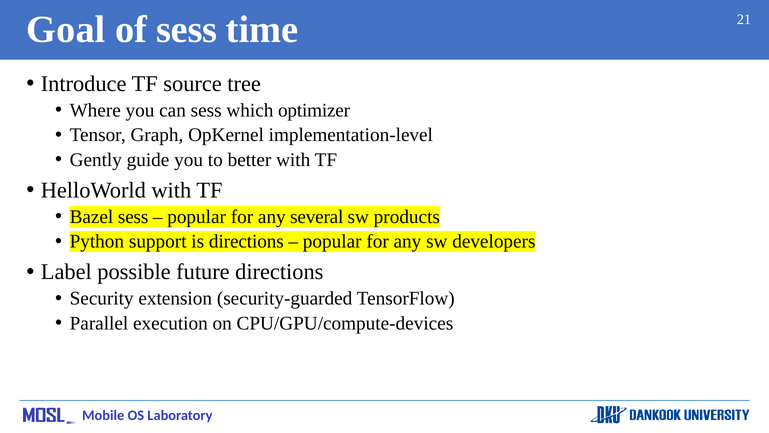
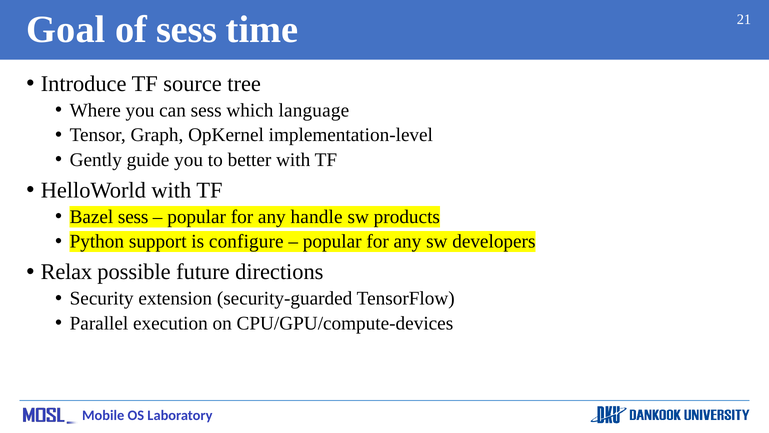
optimizer: optimizer -> language
several: several -> handle
is directions: directions -> configure
Label: Label -> Relax
